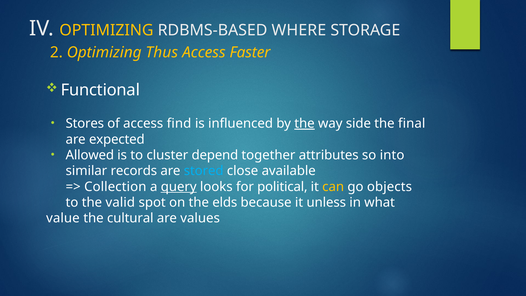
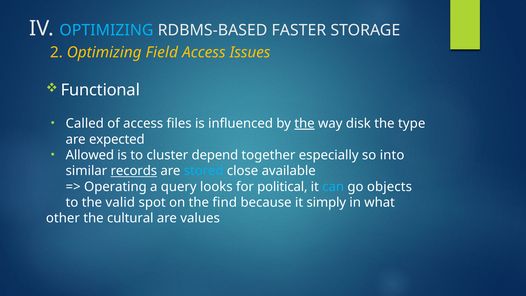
OPTIMIZING at (106, 30) colour: yellow -> light blue
WHERE: WHERE -> FASTER
Thus: Thus -> Field
Faster: Faster -> Issues
Stores: Stores -> Called
find: find -> files
side: side -> disk
final: final -> type
attributes: attributes -> especially
records underline: none -> present
Collection: Collection -> Operating
query underline: present -> none
can colour: yellow -> light blue
elds: elds -> find
unless: unless -> simply
value: value -> other
